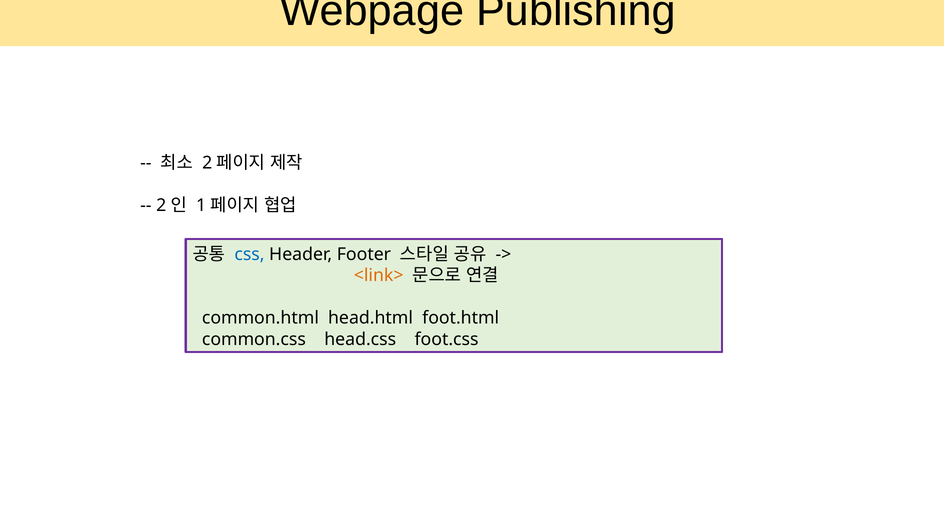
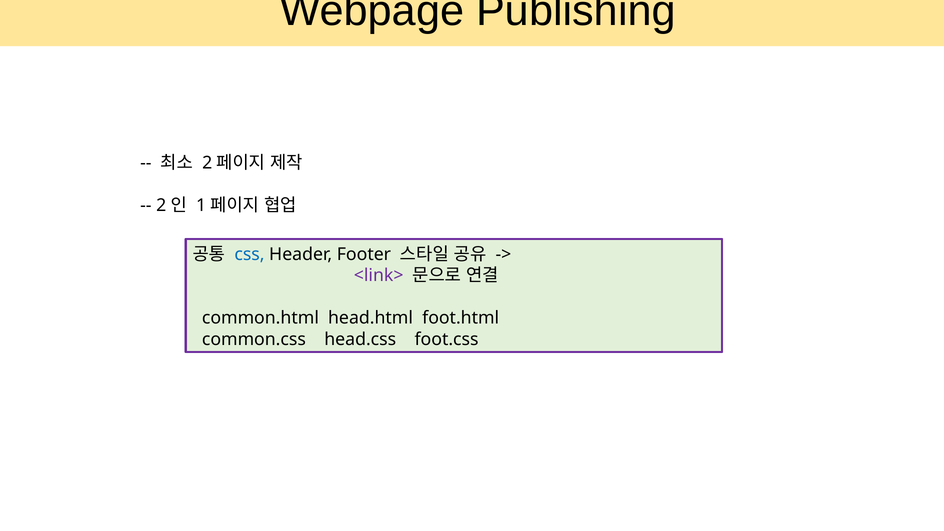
<link> colour: orange -> purple
